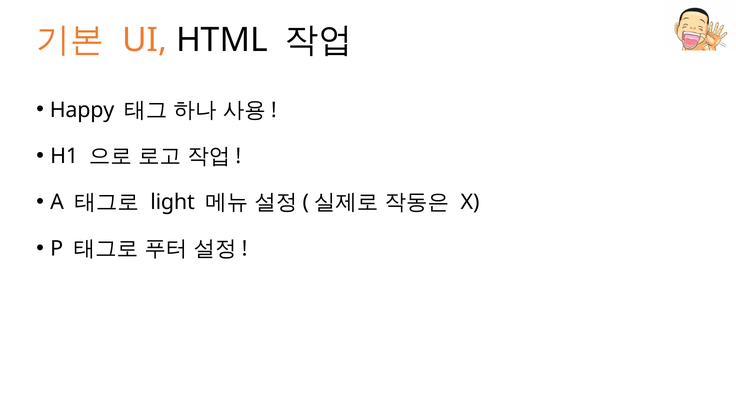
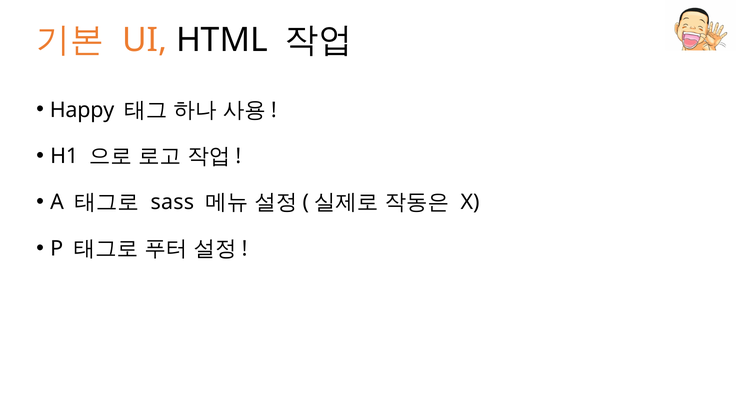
light: light -> sass
